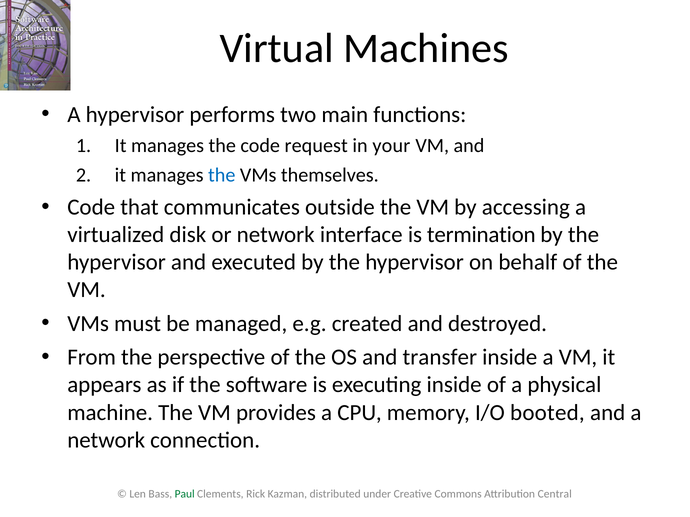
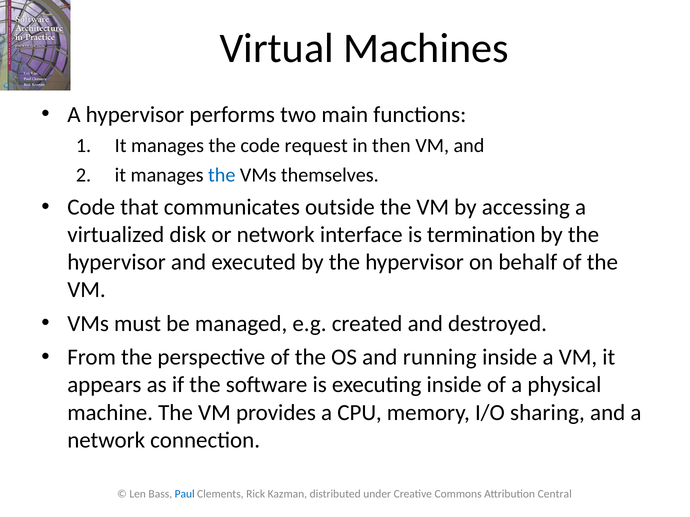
your: your -> then
transfer: transfer -> running
booted: booted -> sharing
Paul colour: green -> blue
